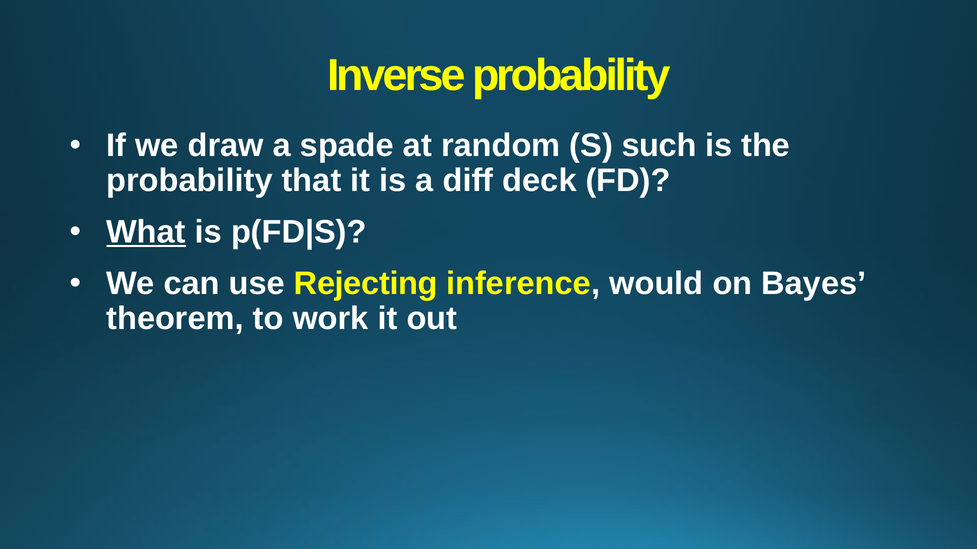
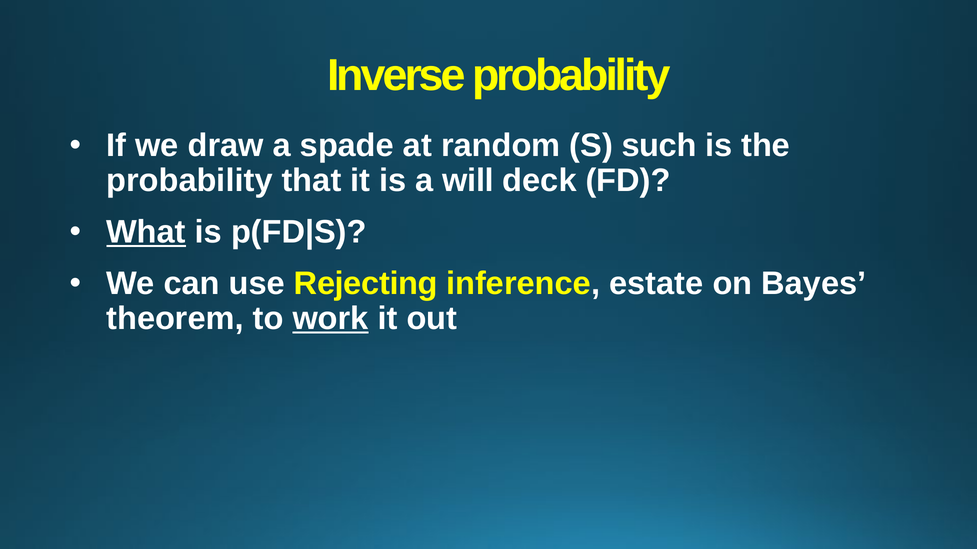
diff: diff -> will
would: would -> estate
work underline: none -> present
